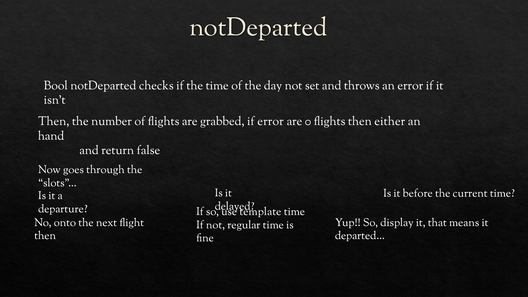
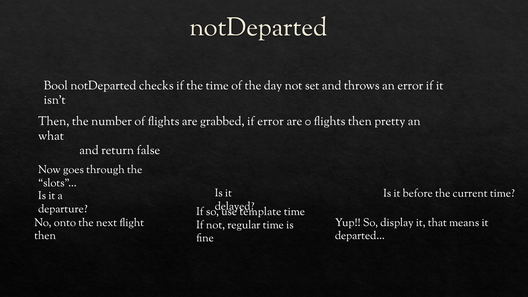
either: either -> pretty
hand: hand -> what
